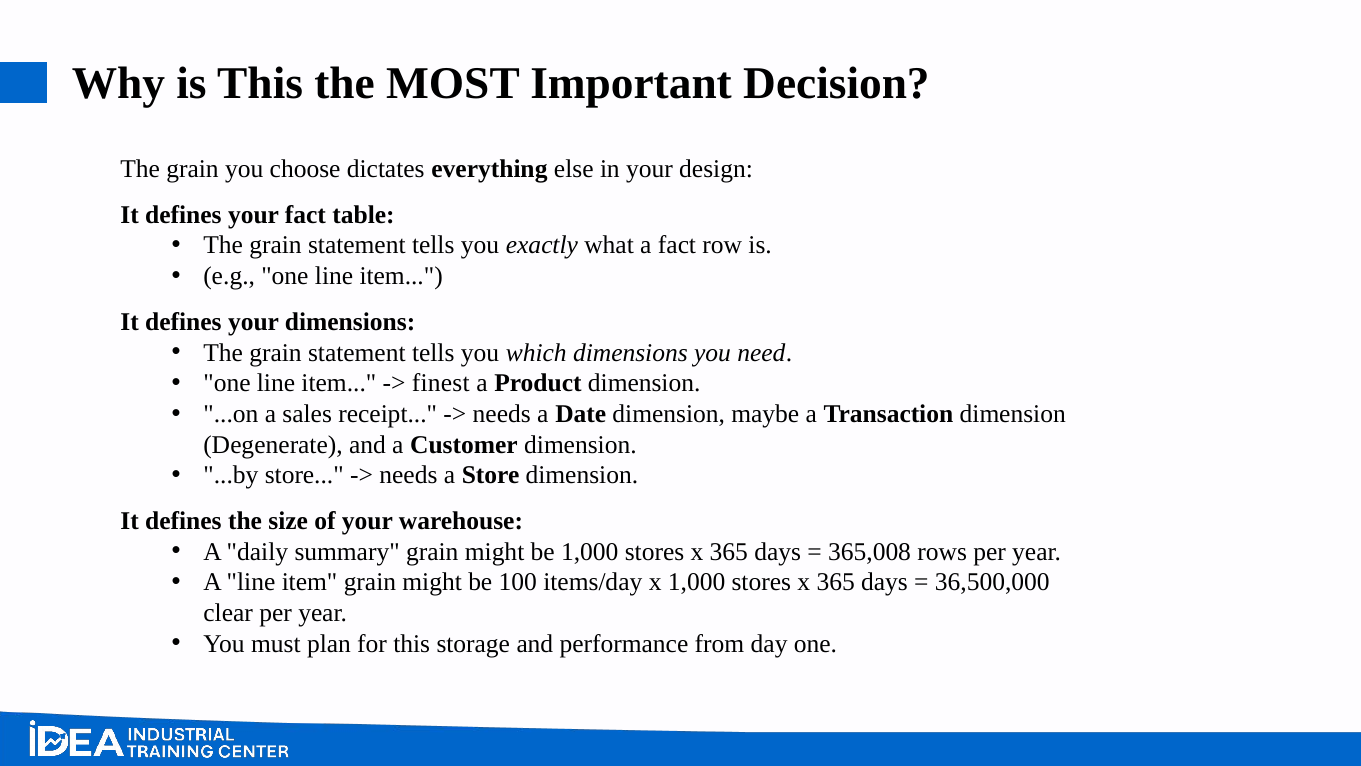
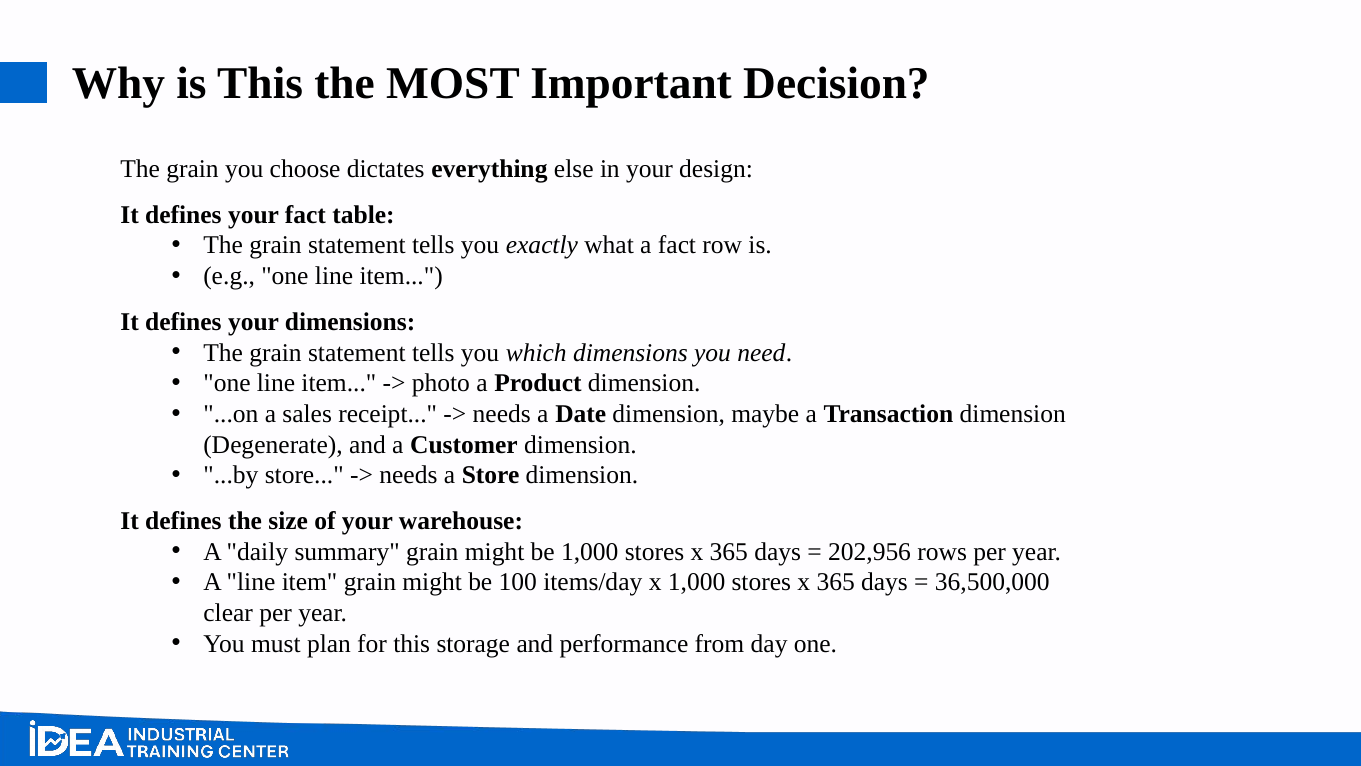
finest: finest -> photo
365,008: 365,008 -> 202,956
